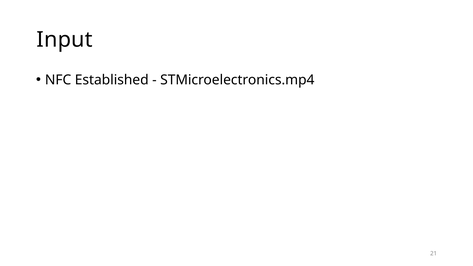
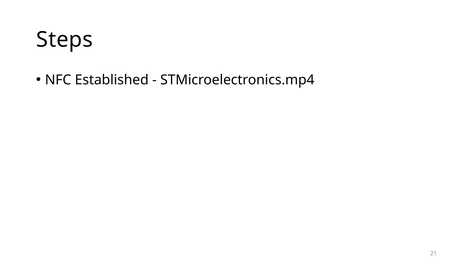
Input: Input -> Steps
